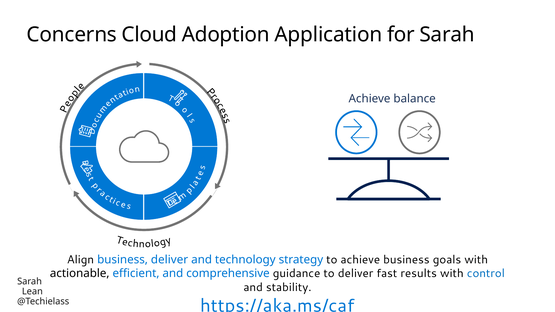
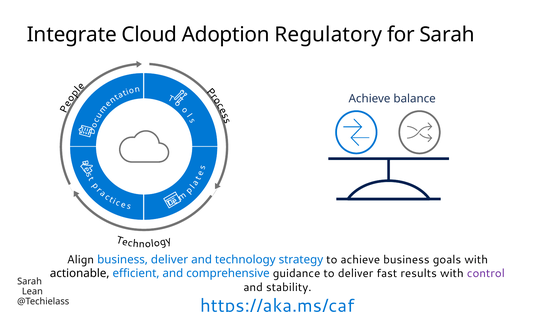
Concerns: Concerns -> Integrate
Application: Application -> Regulatory
control colour: blue -> purple
